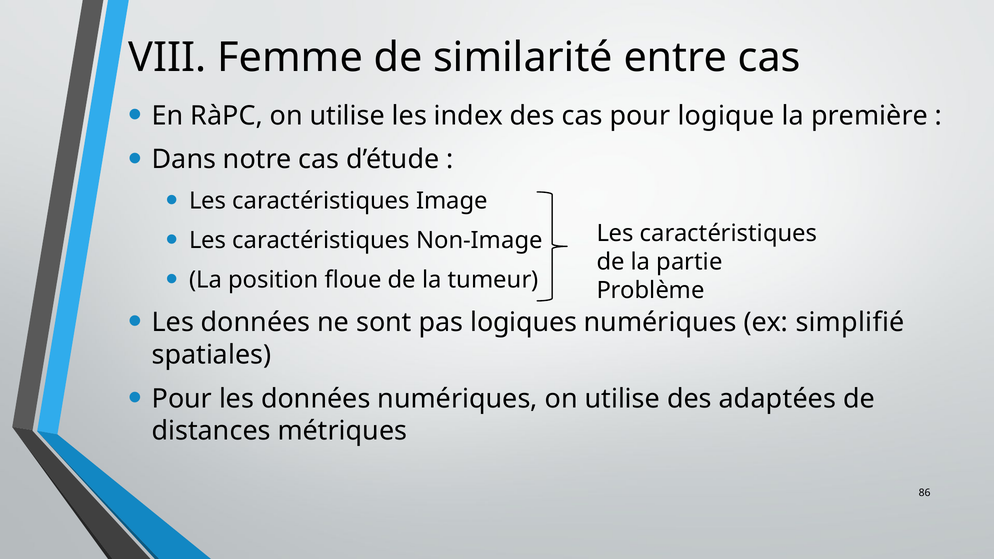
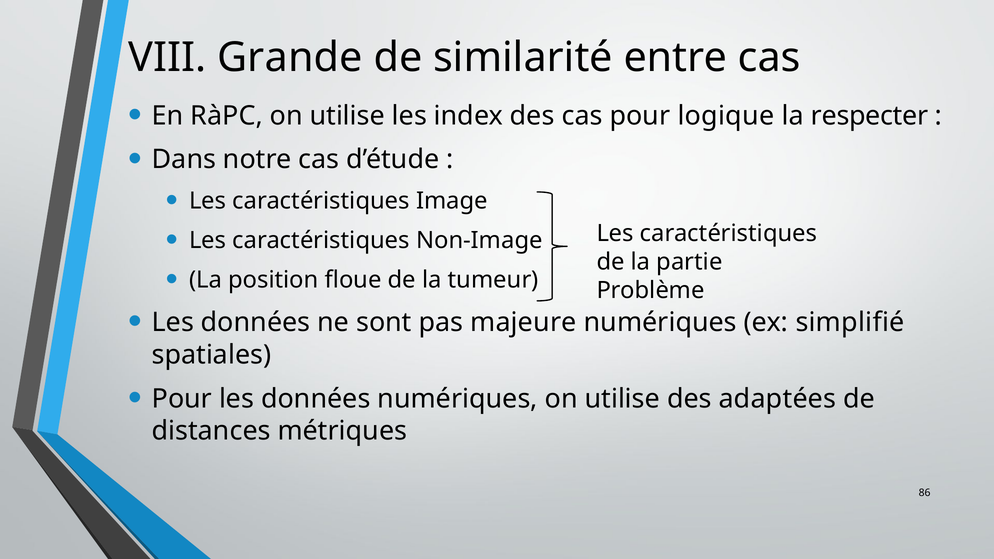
Femme: Femme -> Grande
première: première -> respecter
logiques: logiques -> majeure
